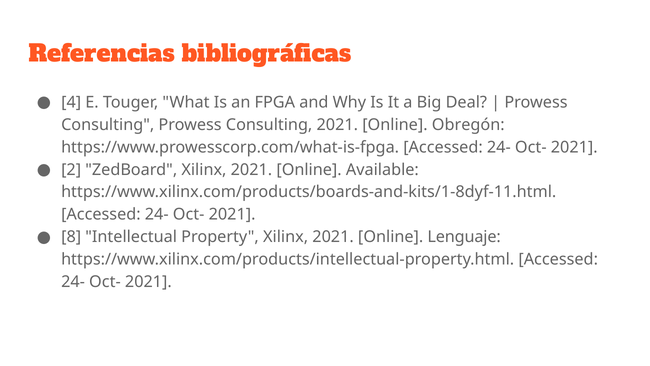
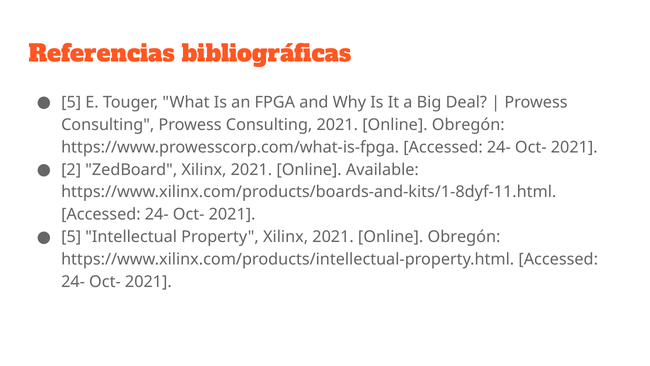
4 at (71, 102): 4 -> 5
8 at (71, 237): 8 -> 5
Xilinx 2021 Online Lenguaje: Lenguaje -> Obregón
